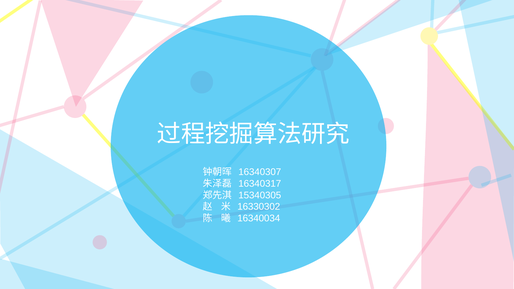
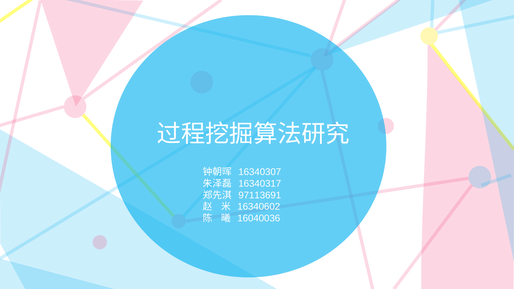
15340305: 15340305 -> 97113691
16330302: 16330302 -> 16340602
16340034: 16340034 -> 16040036
